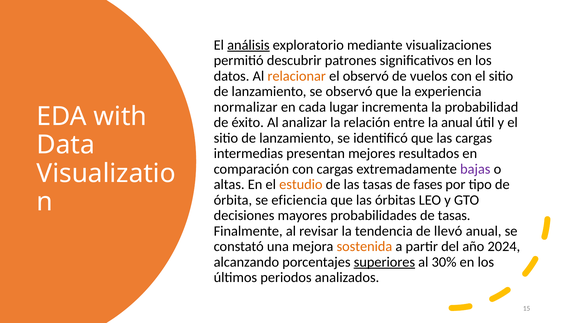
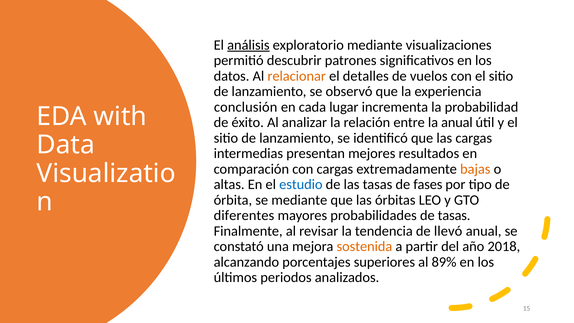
el observó: observó -> detalles
normalizar: normalizar -> conclusión
bajas colour: purple -> orange
estudio colour: orange -> blue
se eficiencia: eficiencia -> mediante
decisiones: decisiones -> diferentes
2024: 2024 -> 2018
superiores underline: present -> none
30%: 30% -> 89%
